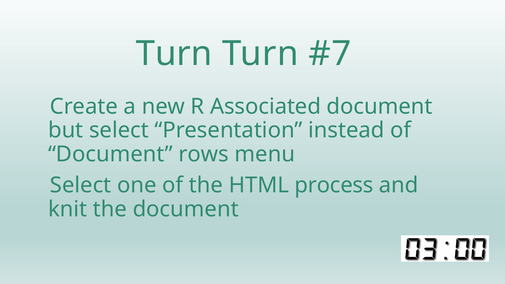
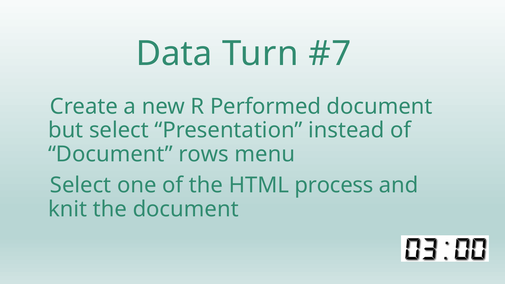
Turn at (174, 54): Turn -> Data
Associated: Associated -> Performed
